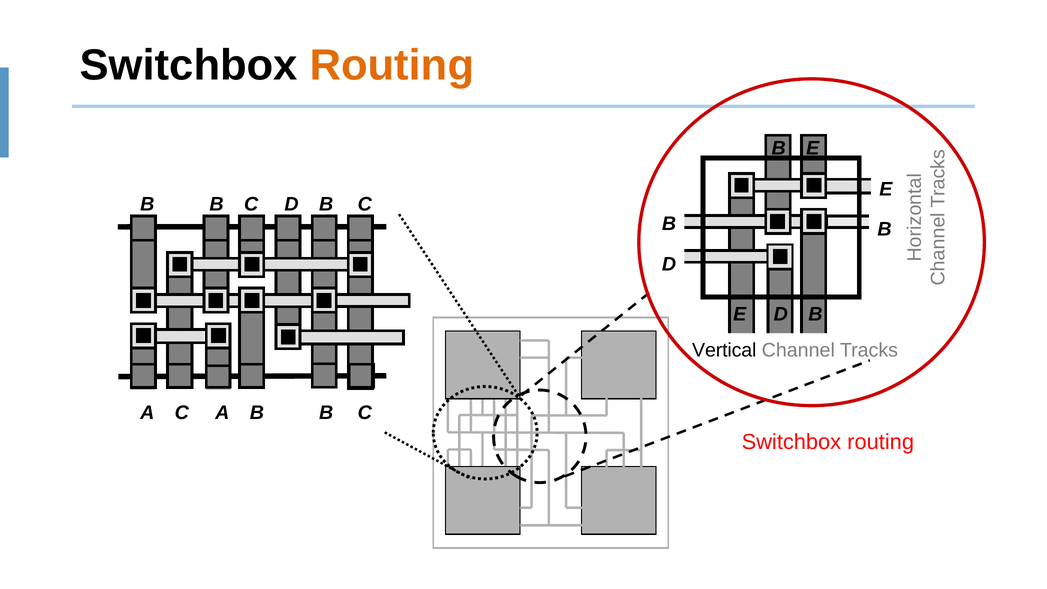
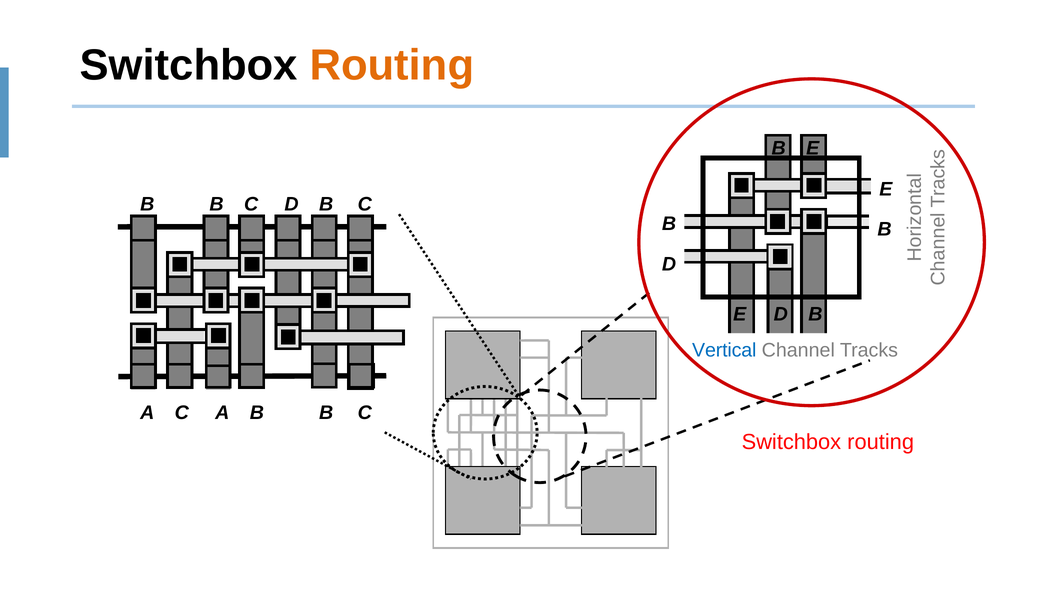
Vertical colour: black -> blue
